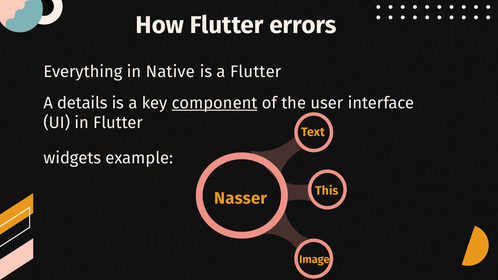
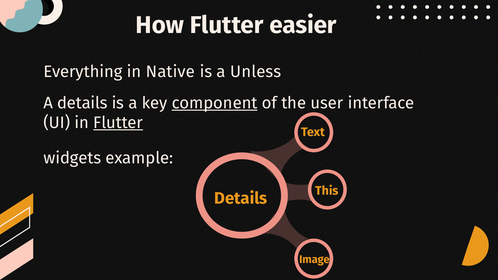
errors: errors -> easier
a Flutter: Flutter -> Unless
Flutter at (118, 123) underline: none -> present
Nasser at (241, 198): Nasser -> Details
